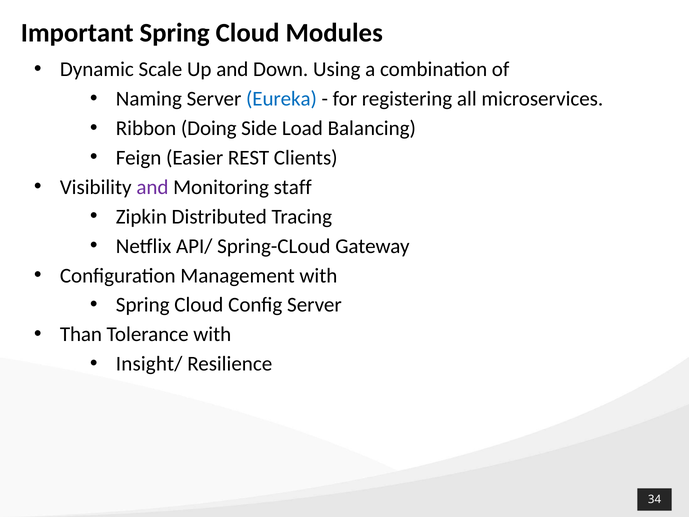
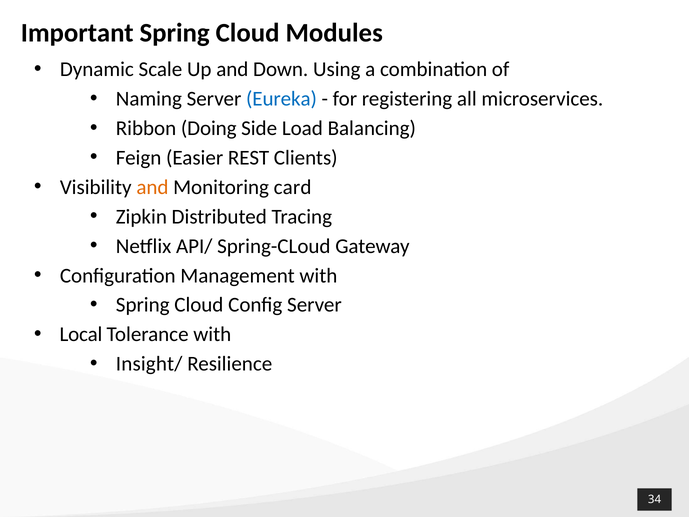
and at (152, 187) colour: purple -> orange
staff: staff -> card
Than: Than -> Local
